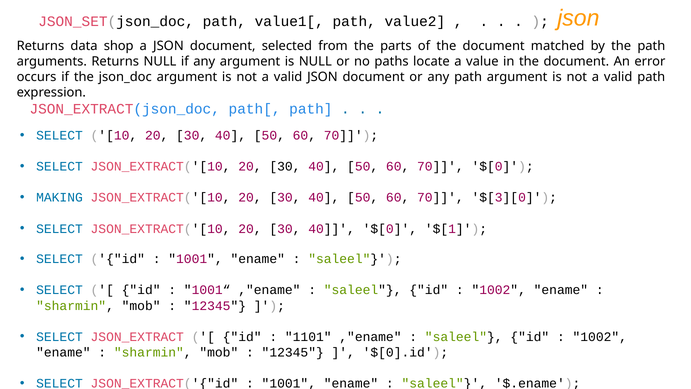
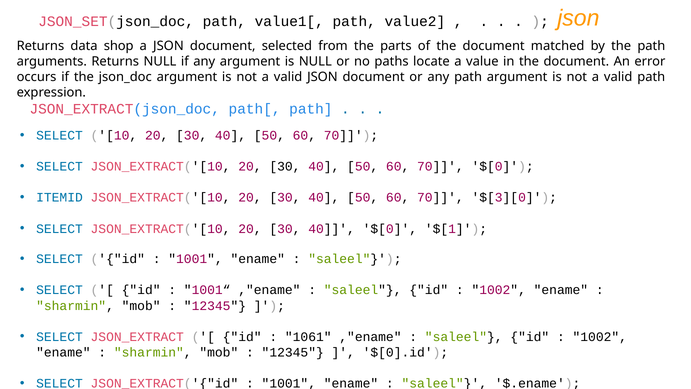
MAKING: MAKING -> ITEMID
1101: 1101 -> 1061
